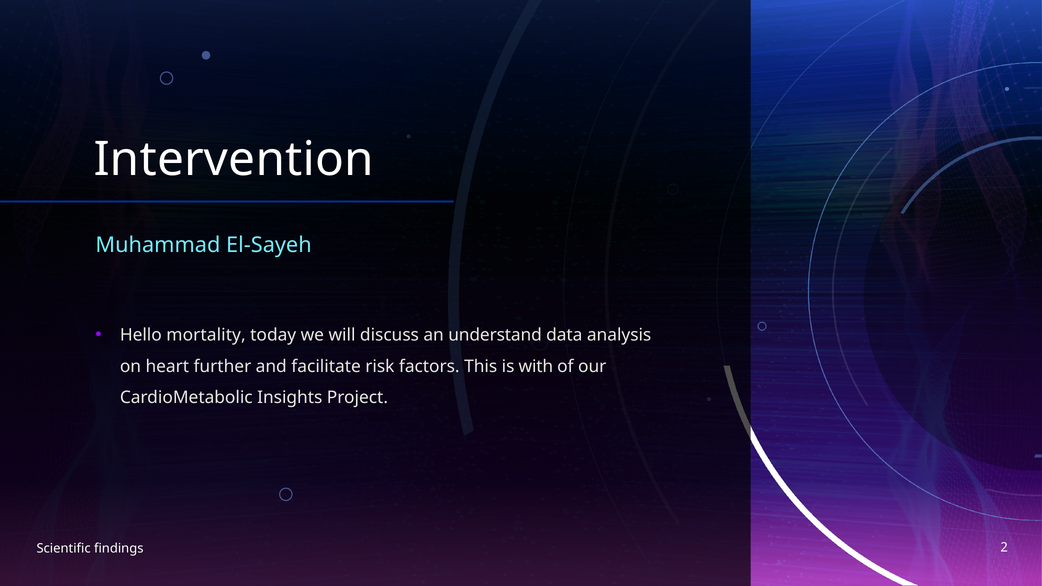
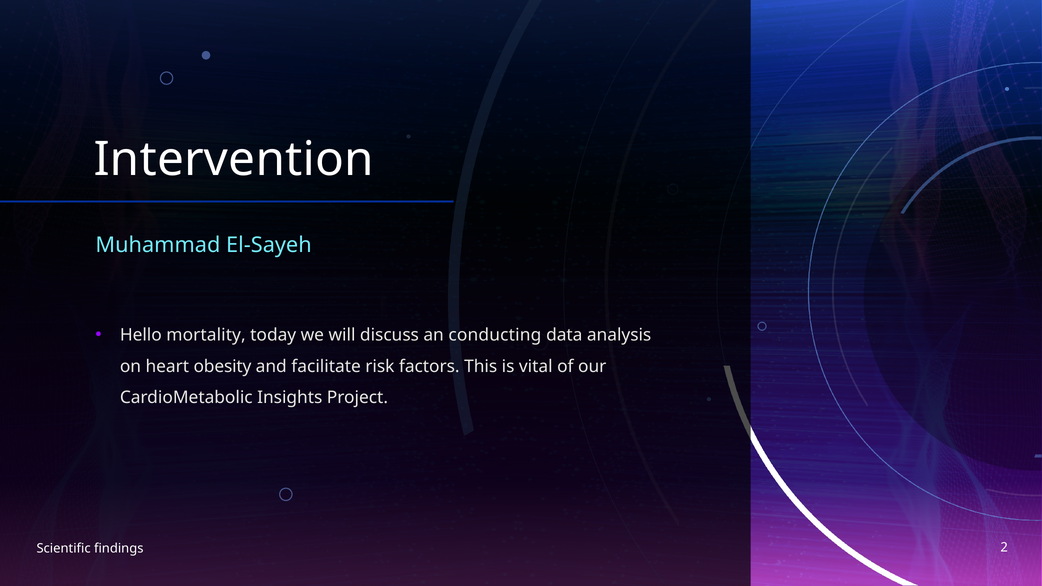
understand: understand -> conducting
further: further -> obesity
with: with -> vital
